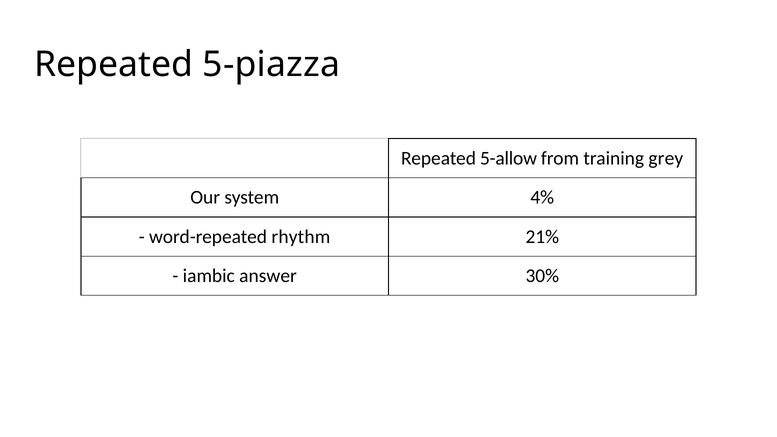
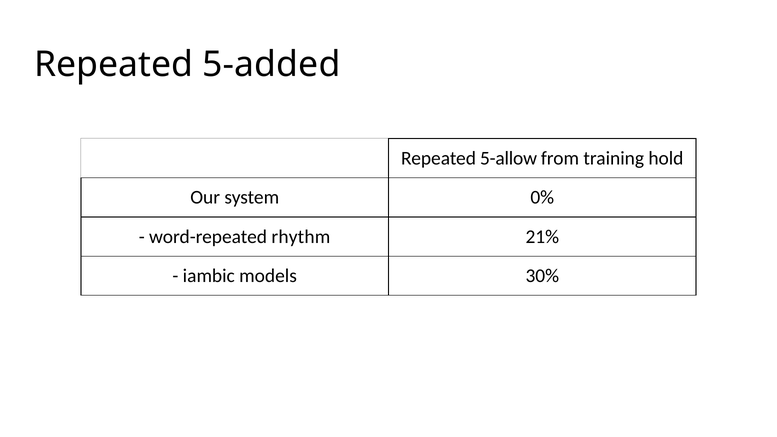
5-piazza: 5-piazza -> 5-added
grey: grey -> hold
4%: 4% -> 0%
answer: answer -> models
